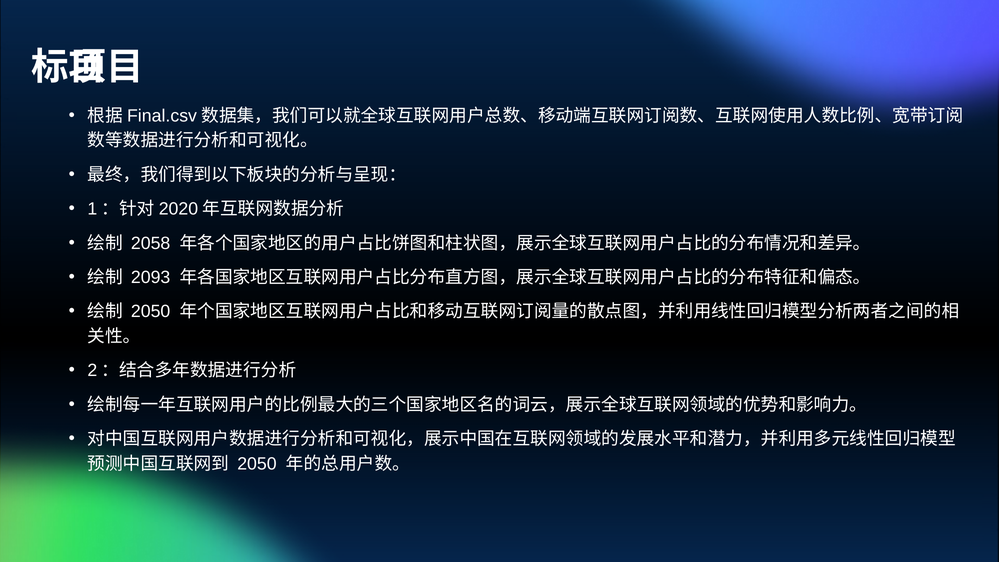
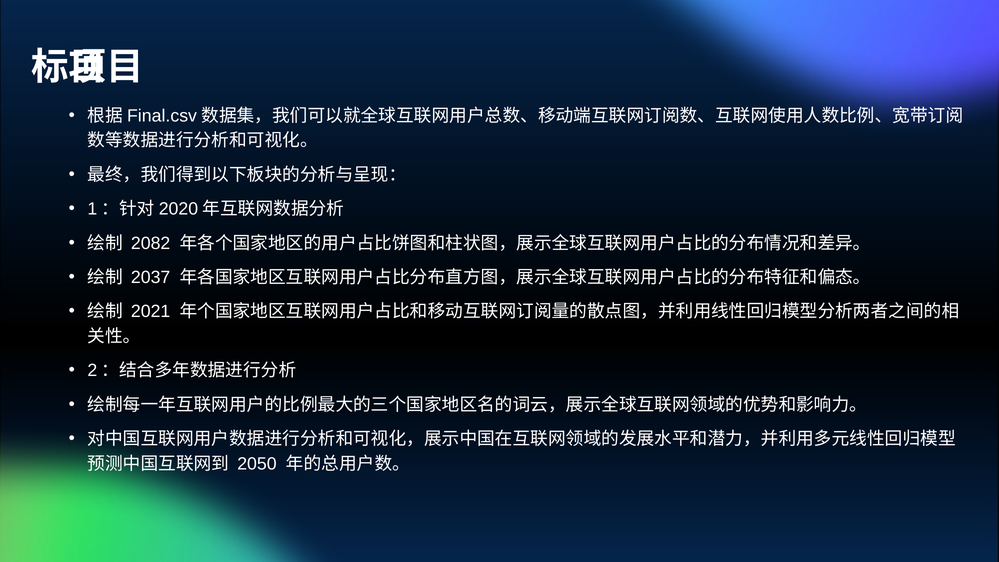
2058: 2058 -> 2082
2093: 2093 -> 2037
2050 at (151, 312): 2050 -> 2021
